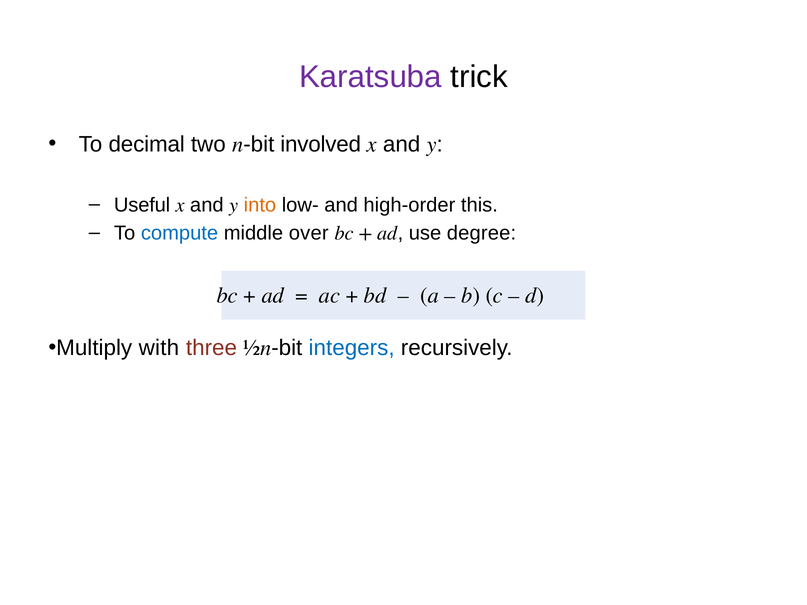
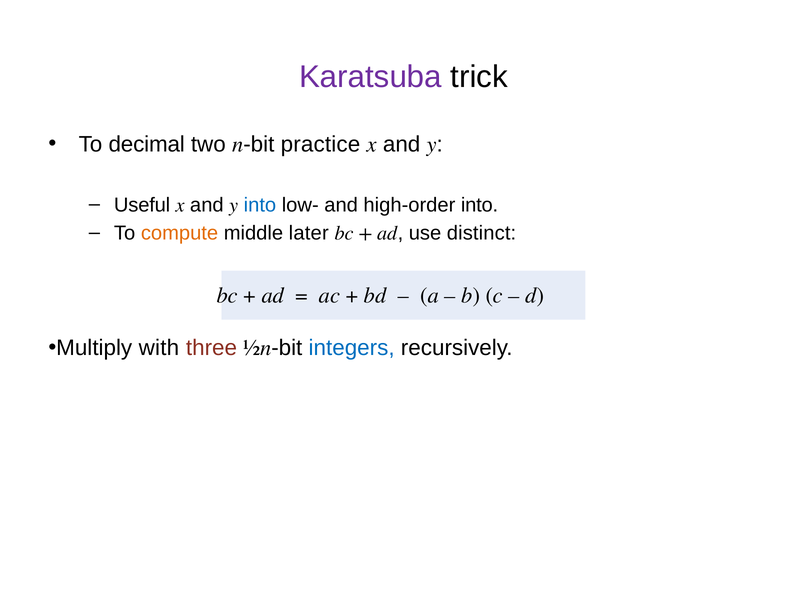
involved: involved -> practice
into at (260, 205) colour: orange -> blue
high-order this: this -> into
compute colour: blue -> orange
over: over -> later
degree: degree -> distinct
